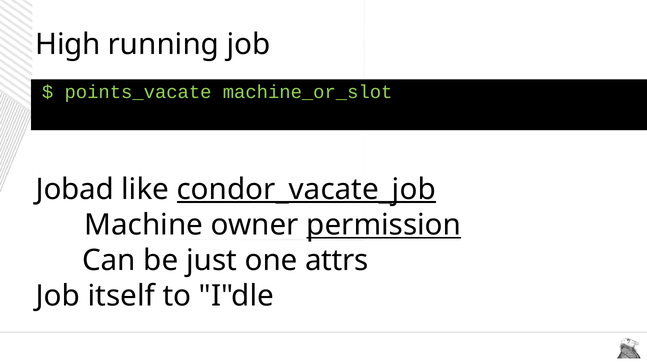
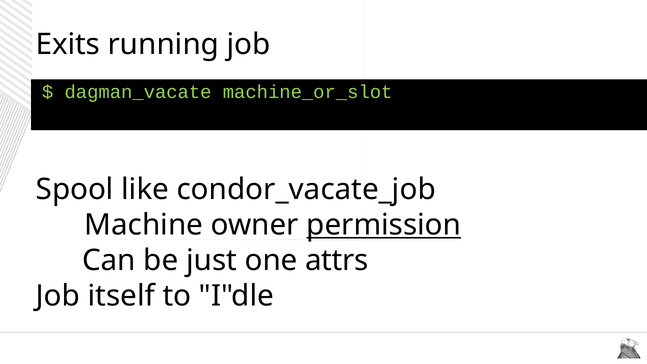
High: High -> Exits
points_vacate: points_vacate -> dagman_vacate
Jobad: Jobad -> Spool
condor_vacate_job underline: present -> none
